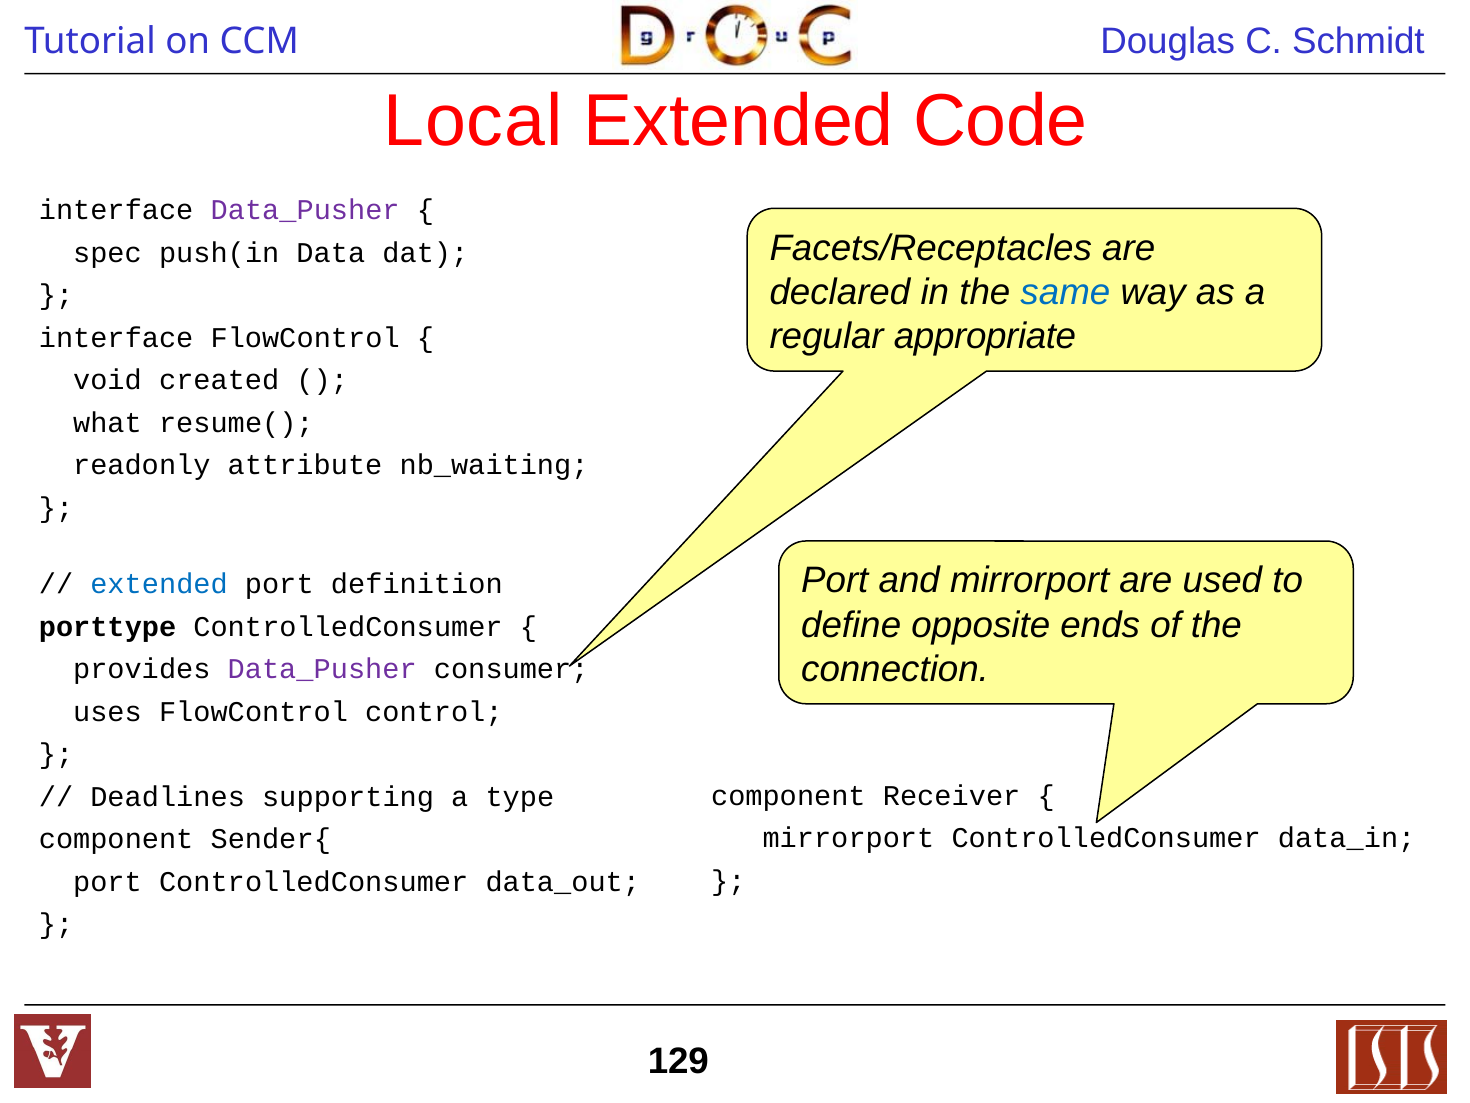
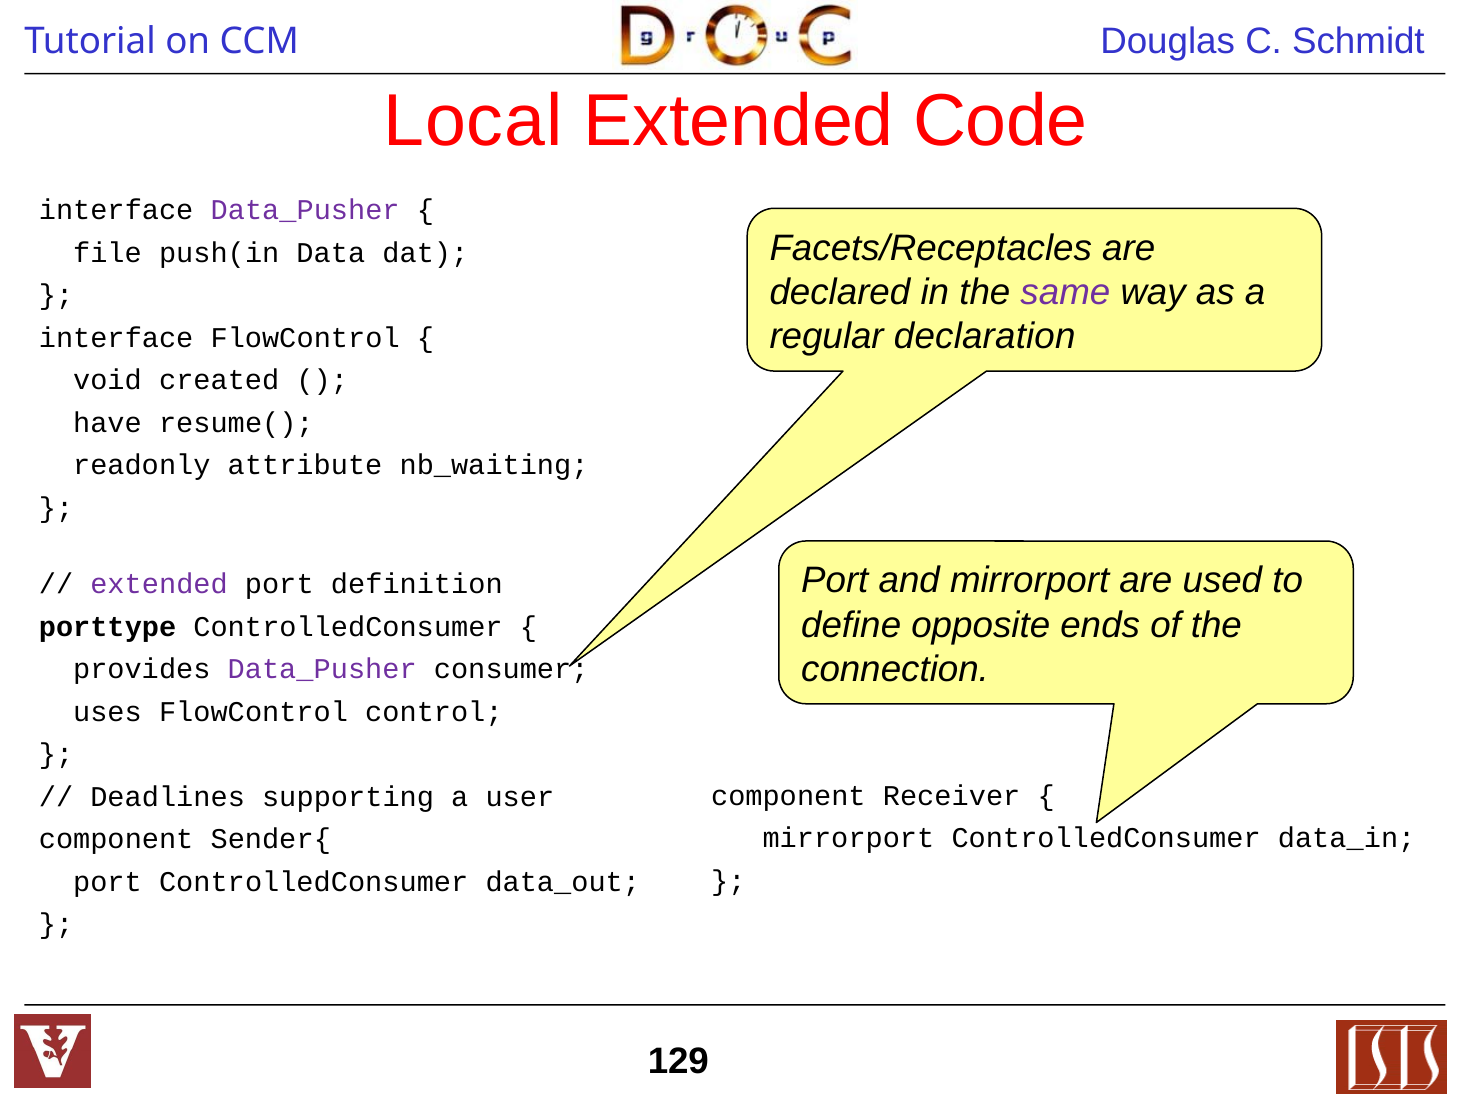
spec: spec -> file
same colour: blue -> purple
appropriate: appropriate -> declaration
what: what -> have
extended at (159, 584) colour: blue -> purple
type: type -> user
